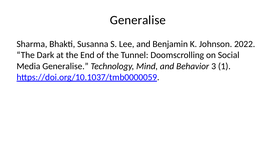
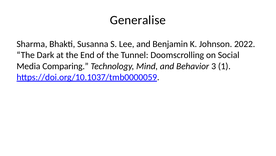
Media Generalise: Generalise -> Comparing
